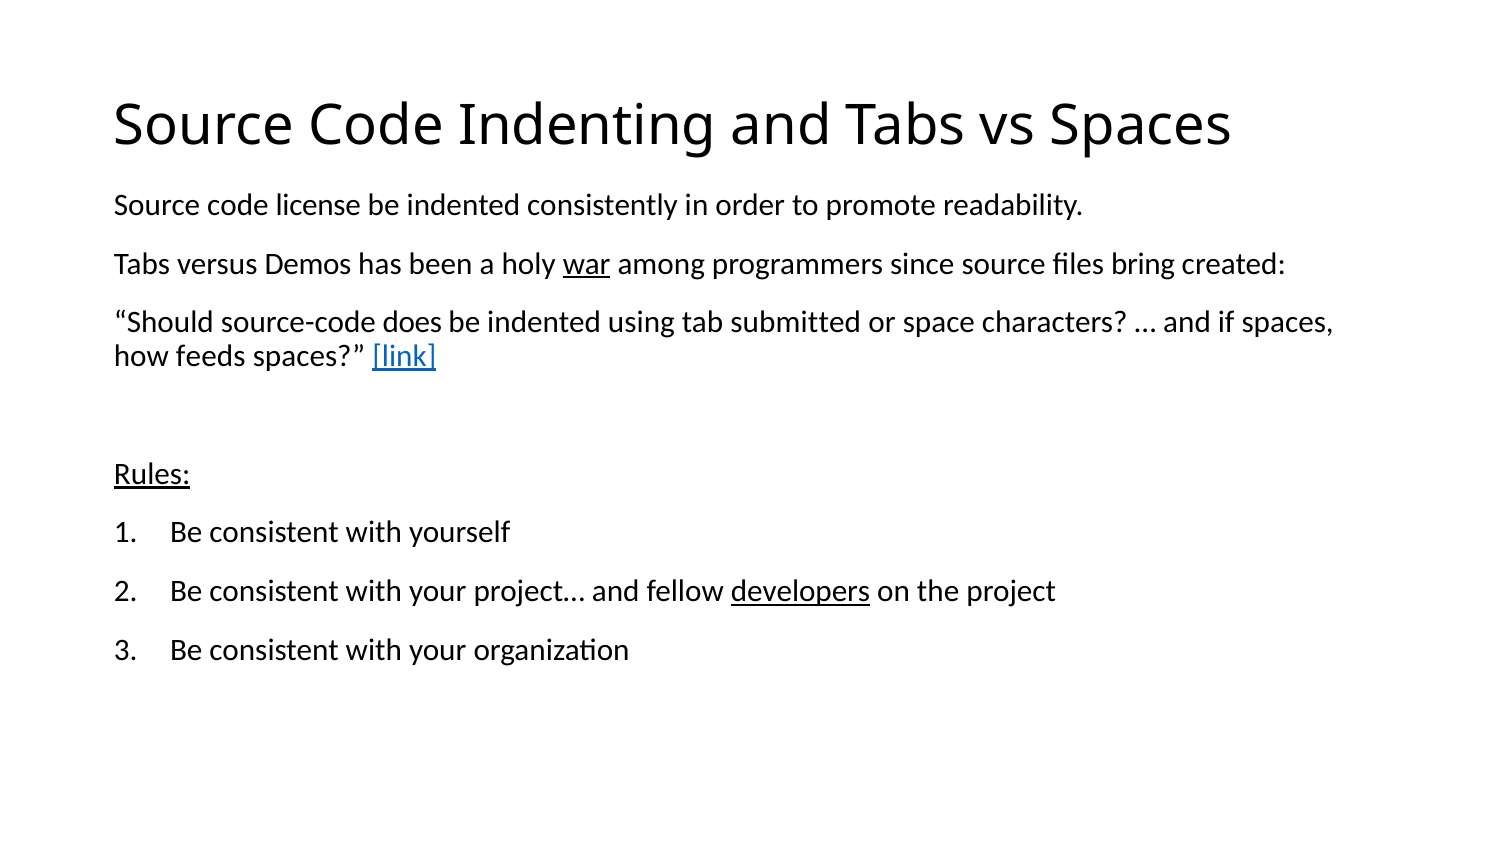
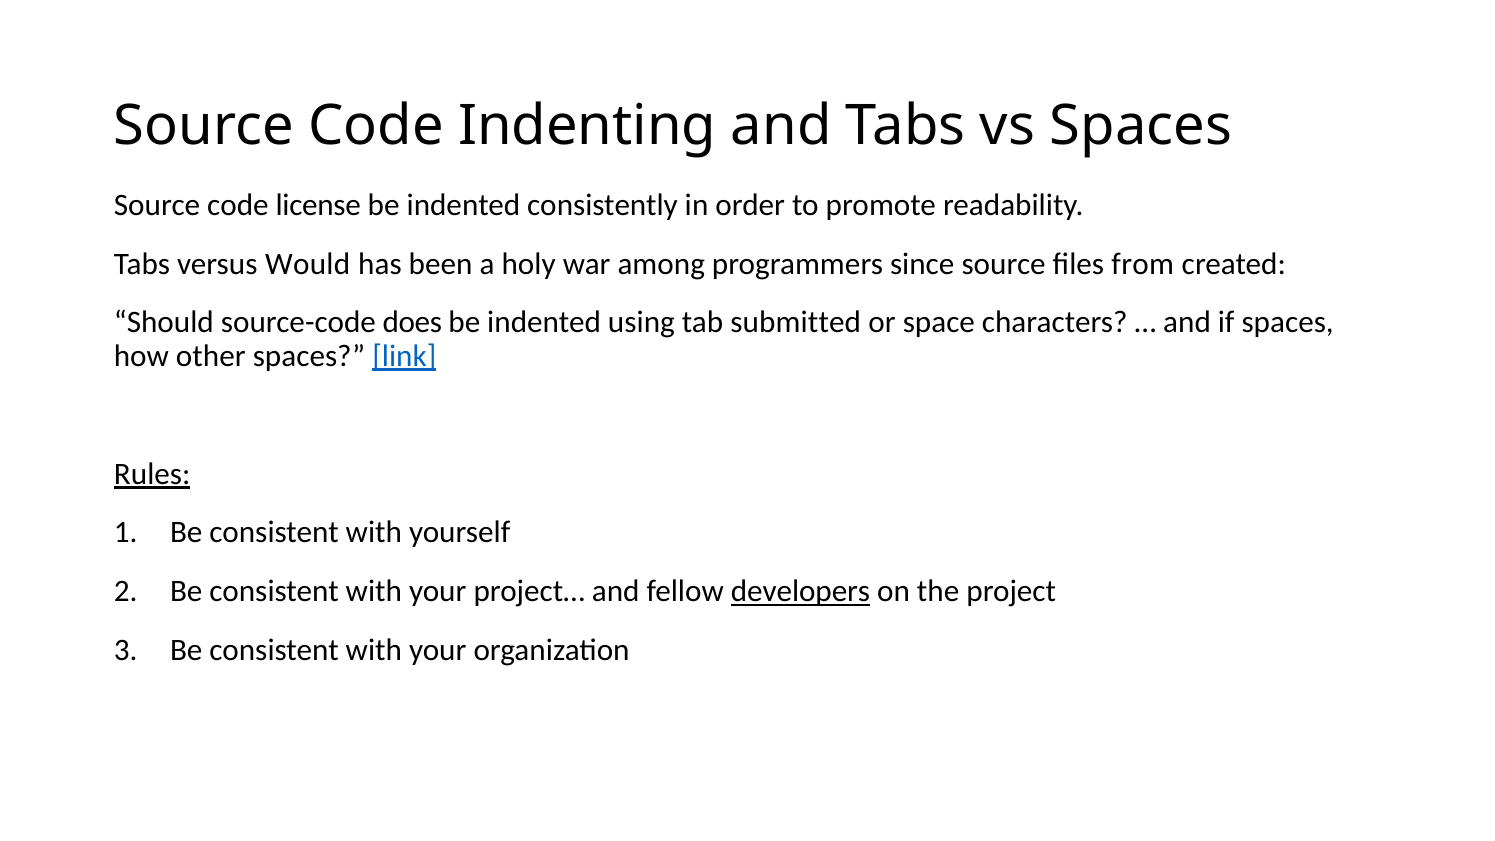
Demos: Demos -> Would
war underline: present -> none
bring: bring -> from
feeds: feeds -> other
